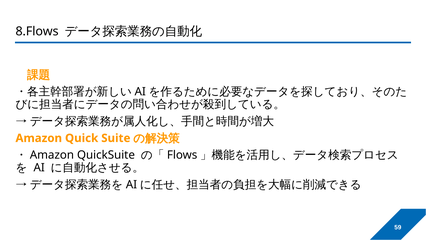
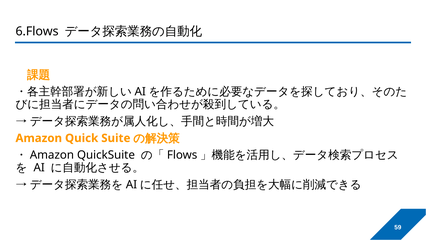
8.Flows: 8.Flows -> 6.Flows
